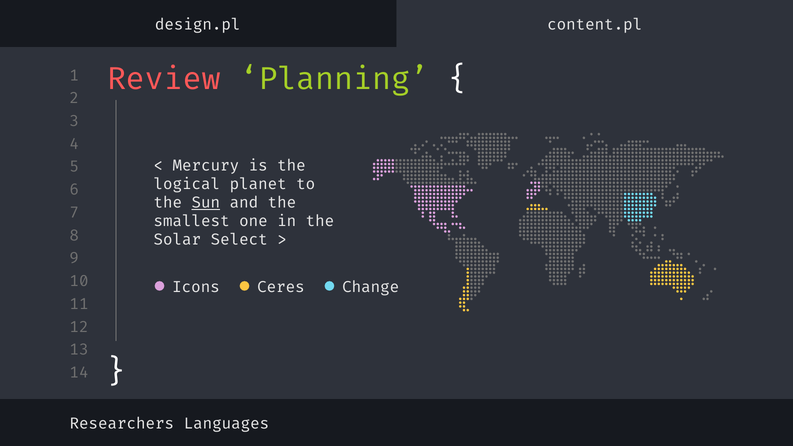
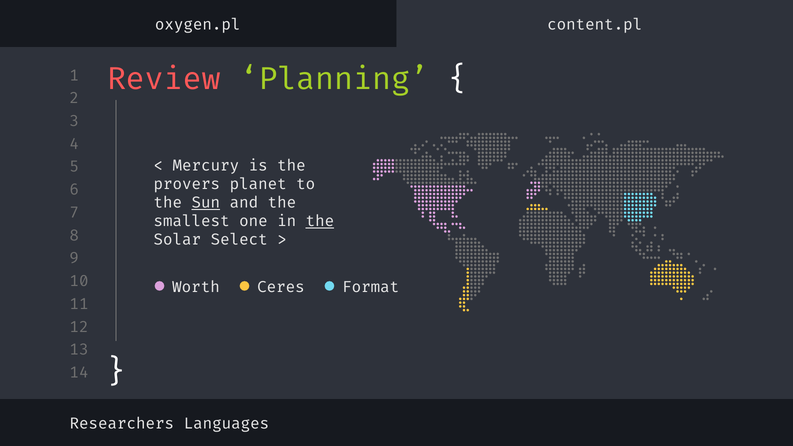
design.pl: design.pl -> oxygen.pl
logical: logical -> provers
the at (320, 221) underline: none -> present
Icons: Icons -> Worth
Change: Change -> Format
